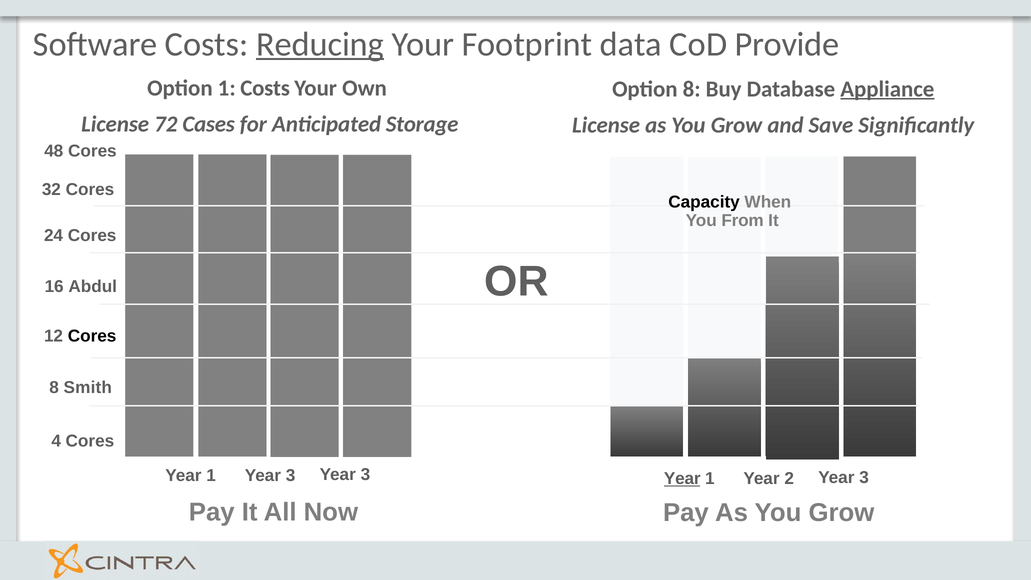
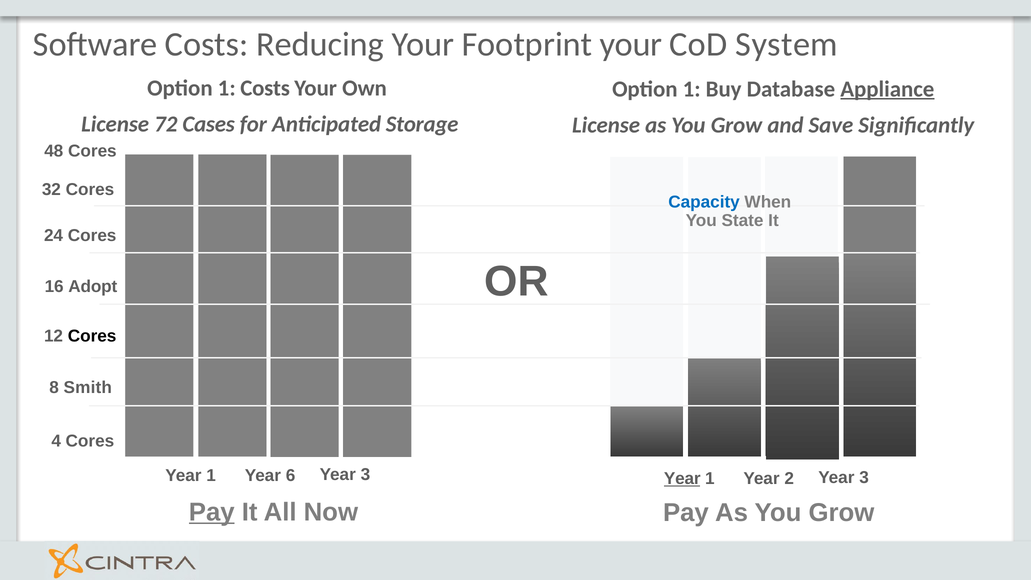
Reducing underline: present -> none
Footprint data: data -> your
Provide: Provide -> System
8 at (692, 89): 8 -> 1
Capacity colour: black -> blue
From: From -> State
Abdul: Abdul -> Adopt
3 at (291, 476): 3 -> 6
Pay at (212, 512) underline: none -> present
